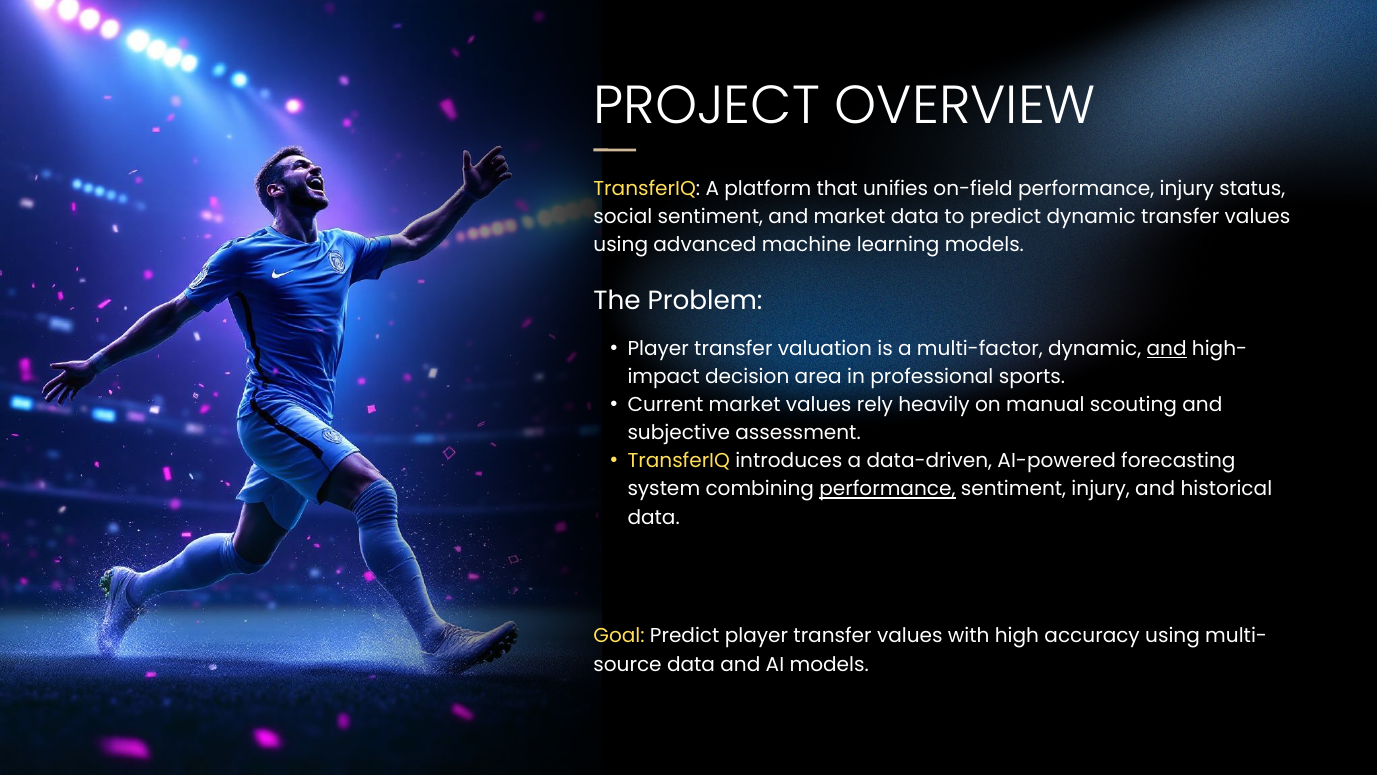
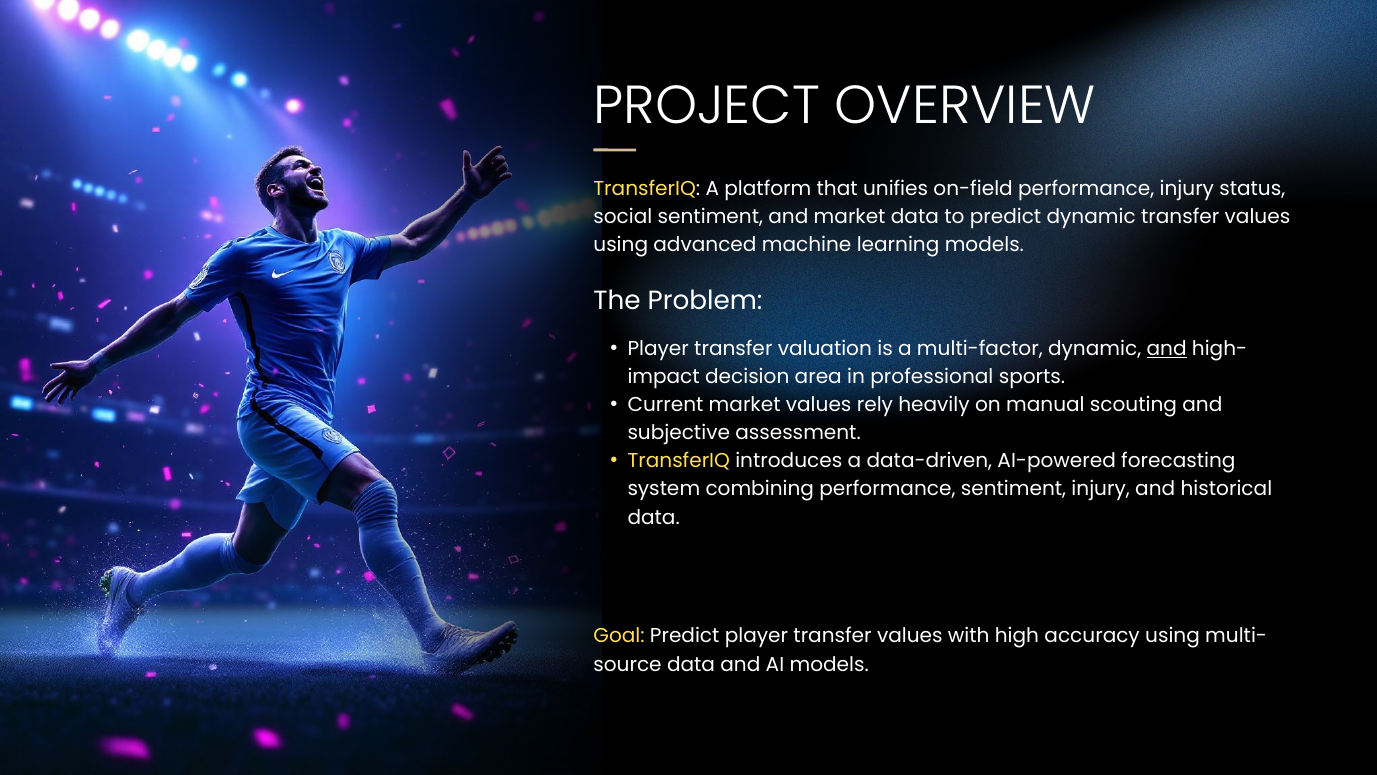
performance at (887, 489) underline: present -> none
